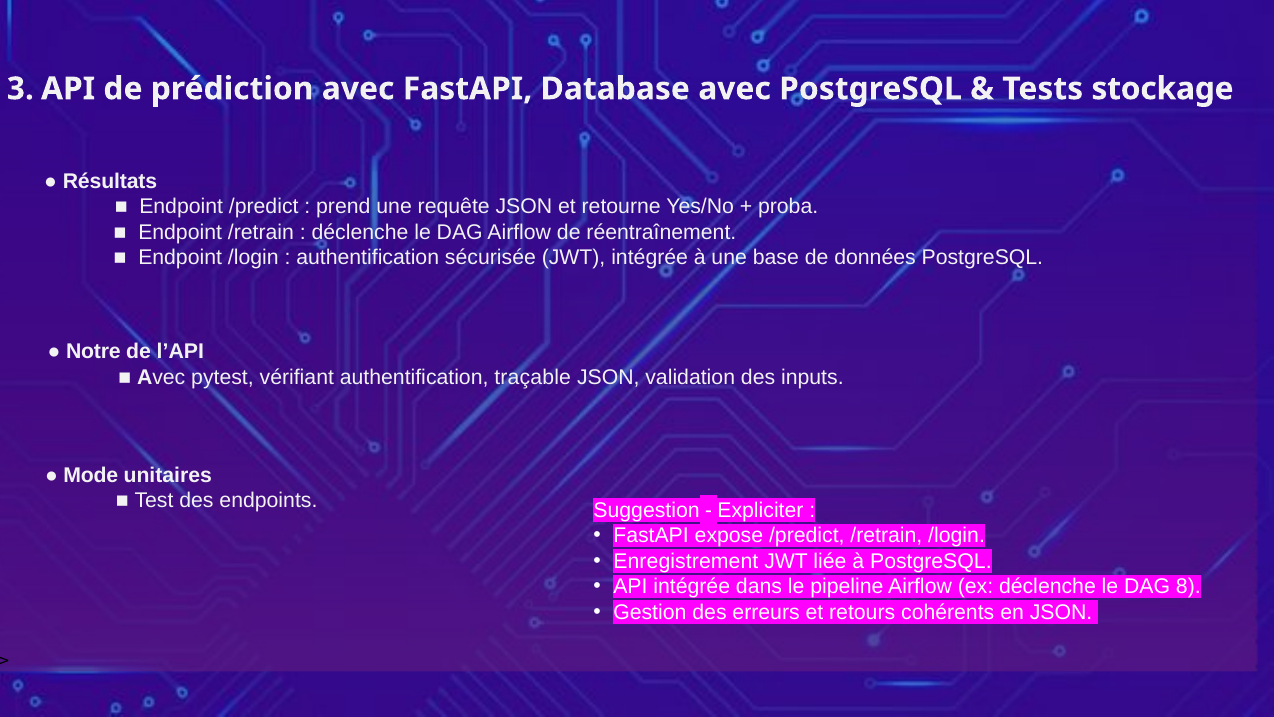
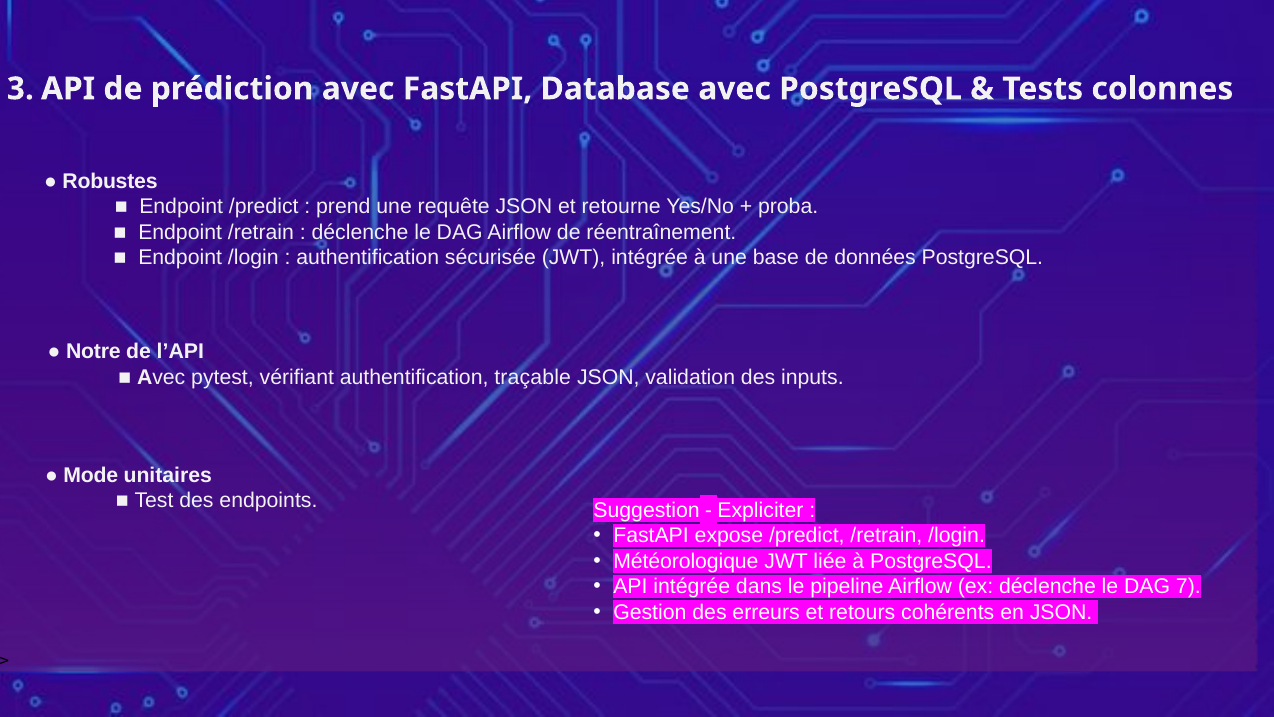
stockage: stockage -> colonnes
Résultats: Résultats -> Robustes
Enregistrement: Enregistrement -> Météorologique
8: 8 -> 7
